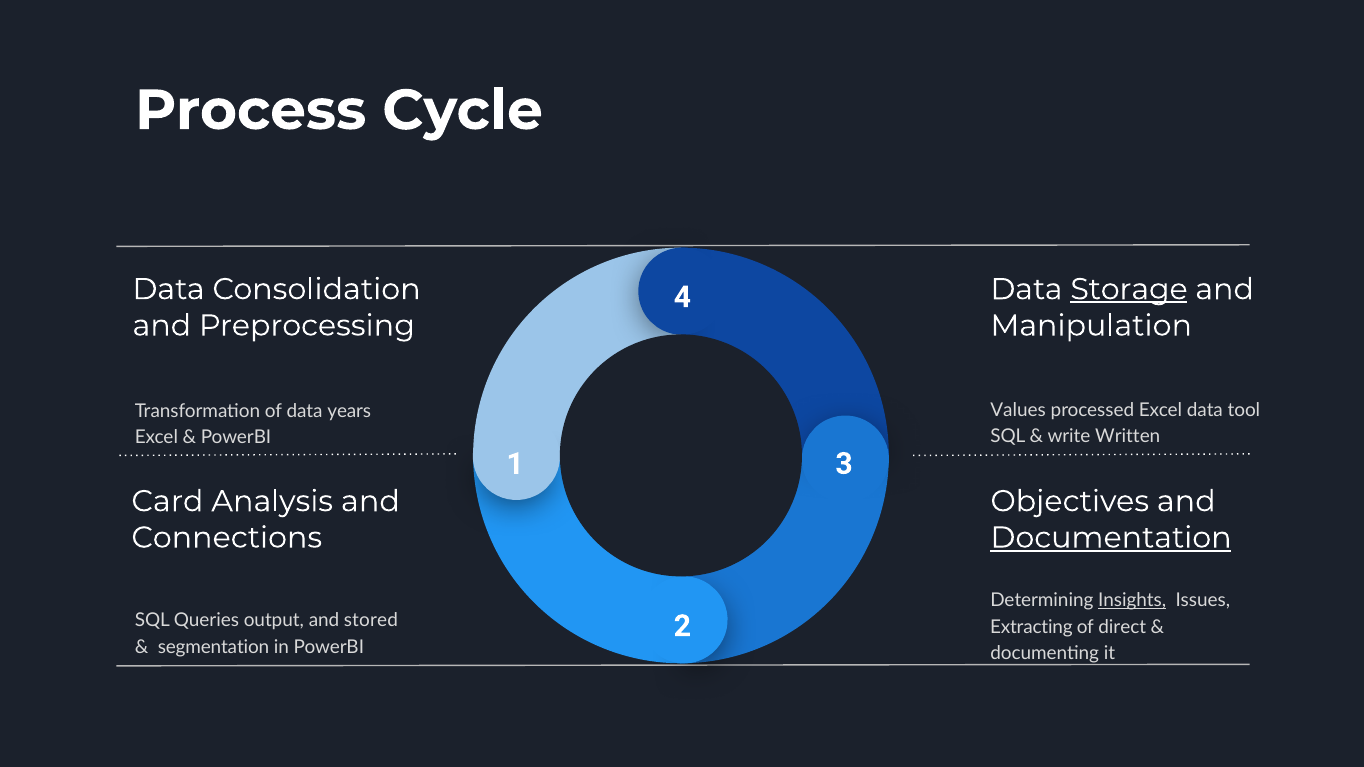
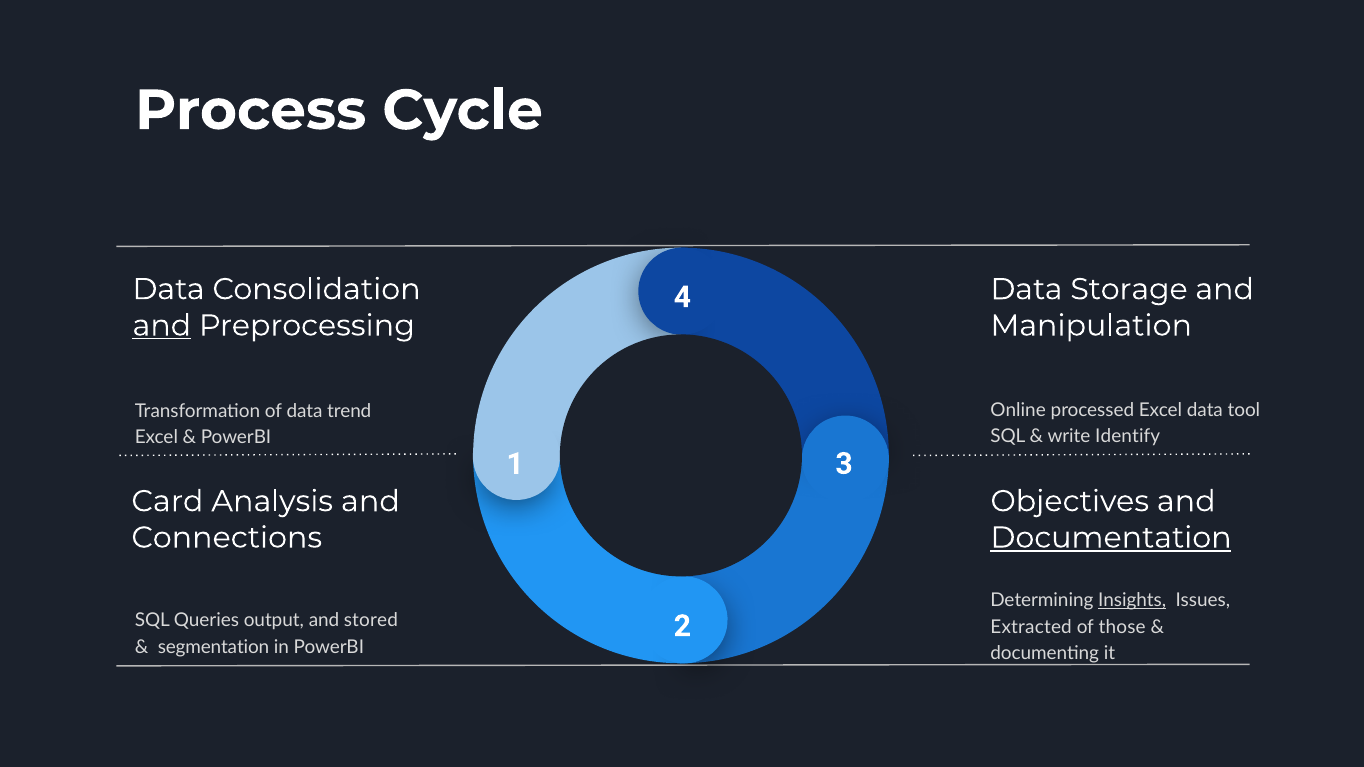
Storage underline: present -> none
and at (162, 326) underline: none -> present
Values: Values -> Online
years: years -> trend
Written: Written -> Identify
Extracting: Extracting -> Extracted
direct: direct -> those
